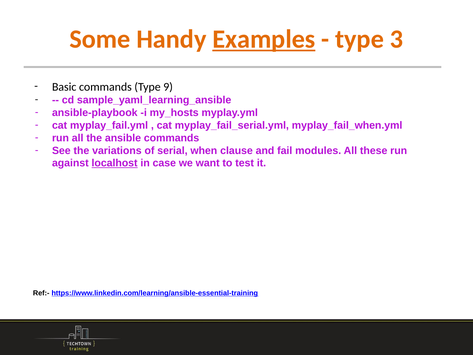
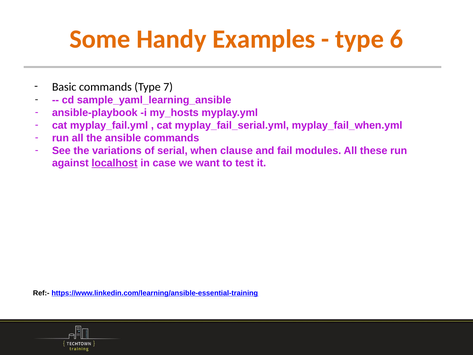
Examples underline: present -> none
3: 3 -> 6
9: 9 -> 7
